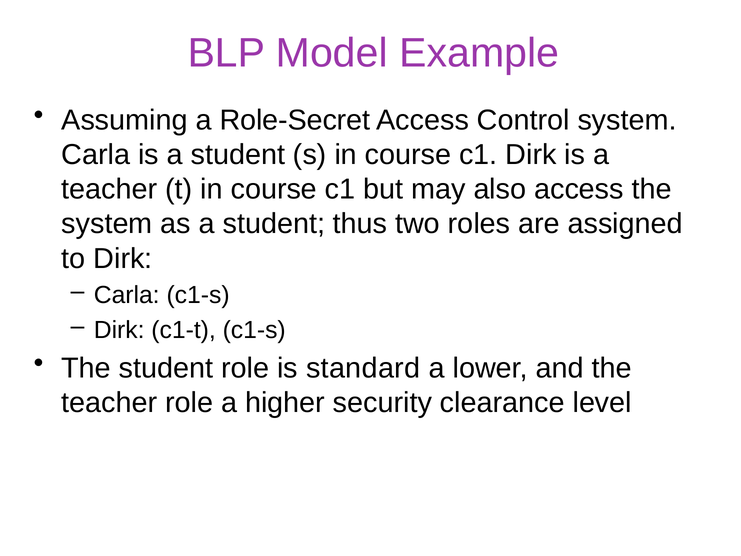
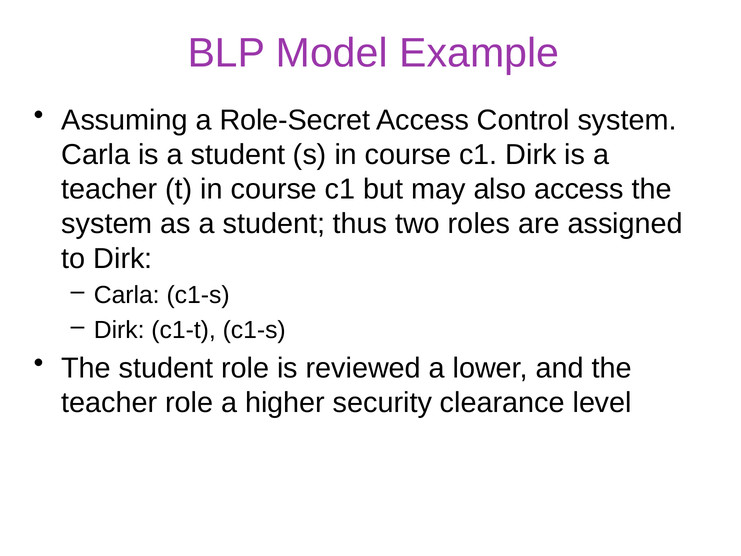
standard: standard -> reviewed
